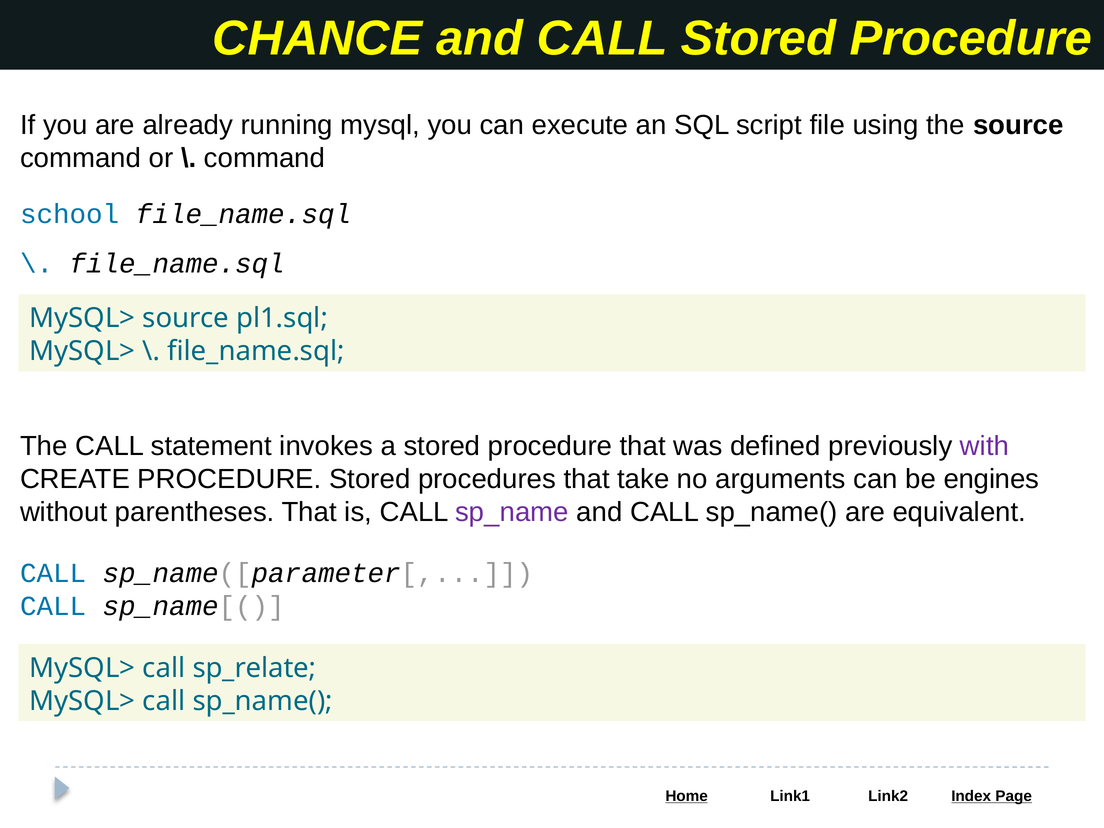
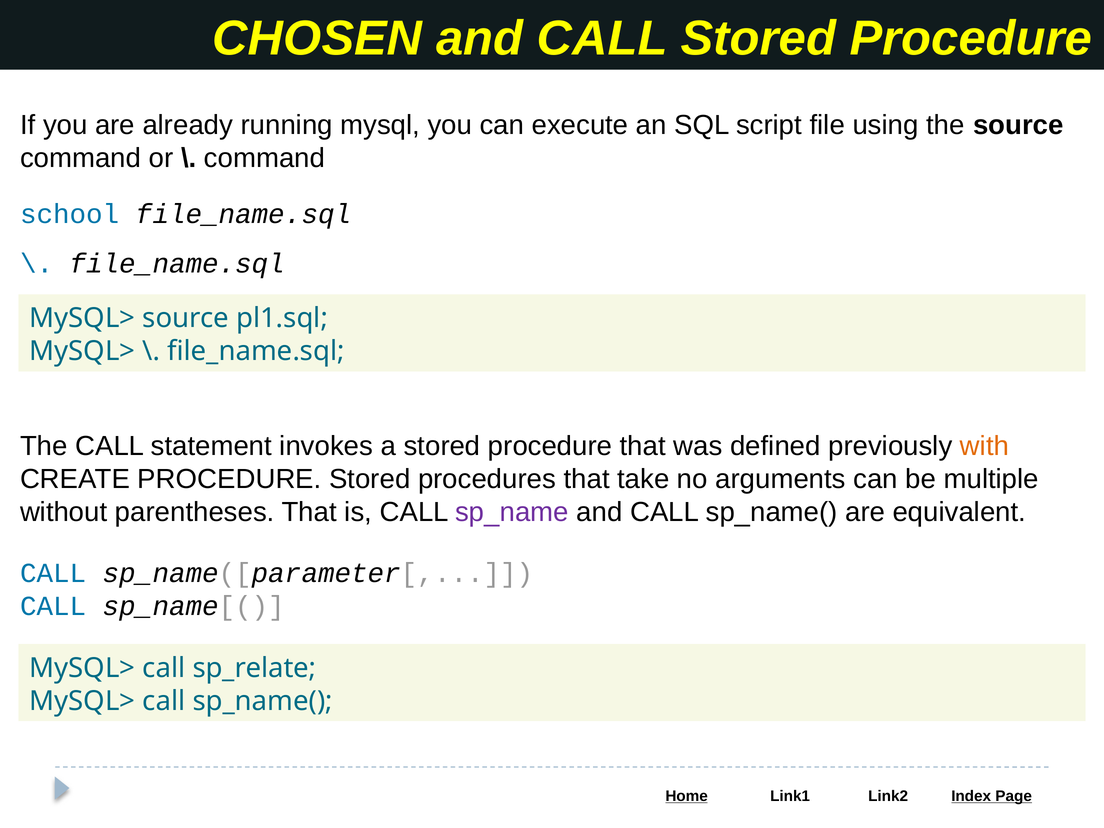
CHANCE: CHANCE -> CHOSEN
with colour: purple -> orange
engines: engines -> multiple
